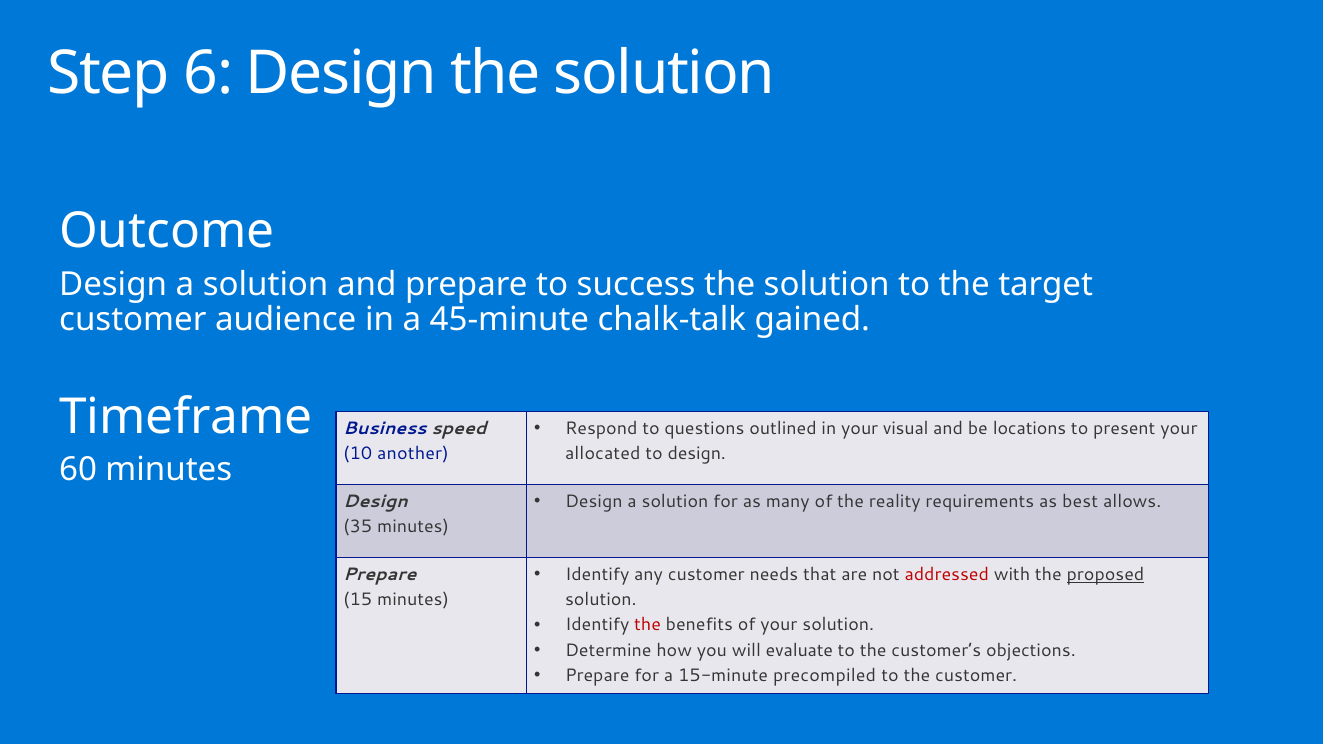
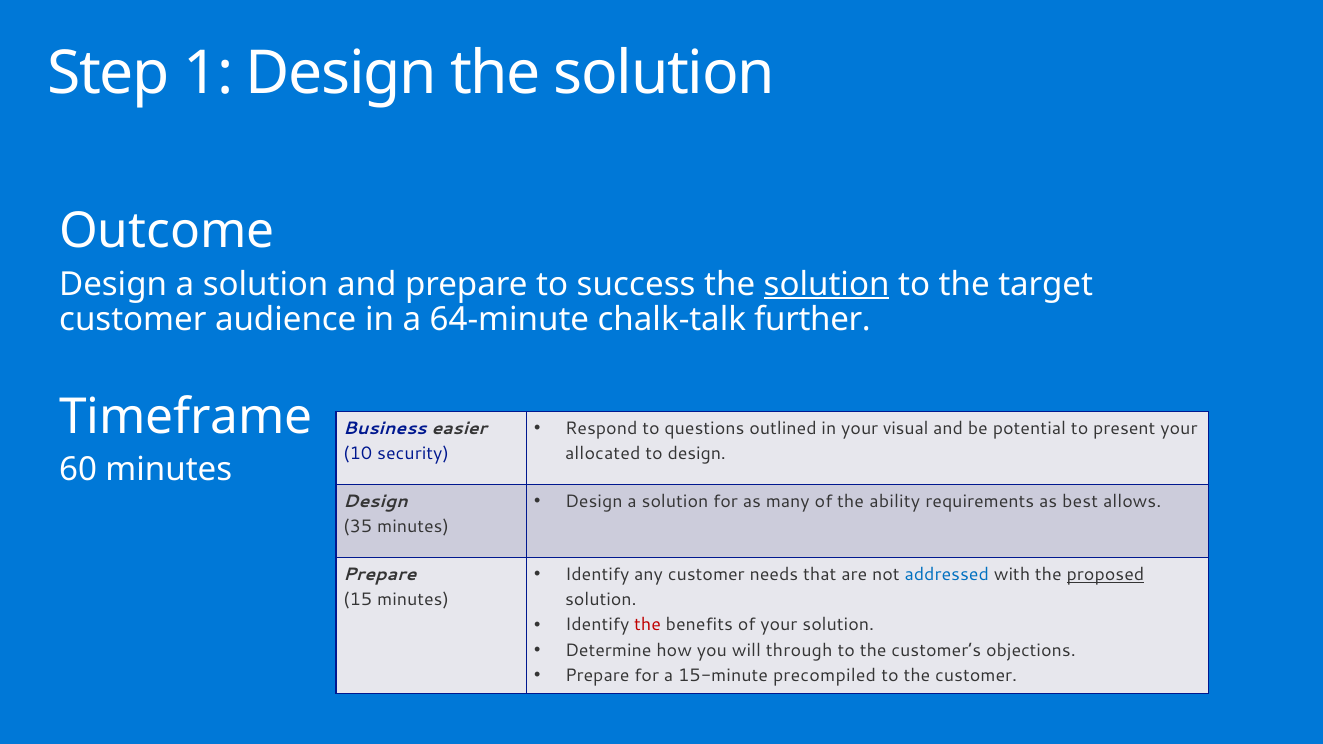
6: 6 -> 1
solution at (827, 284) underline: none -> present
45-minute: 45-minute -> 64-minute
gained: gained -> further
locations: locations -> potential
speed: speed -> easier
another: another -> security
reality: reality -> ability
addressed colour: red -> blue
evaluate: evaluate -> through
